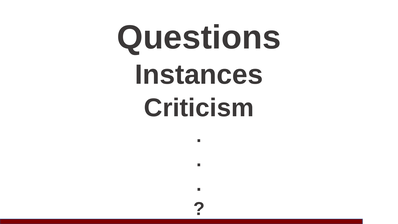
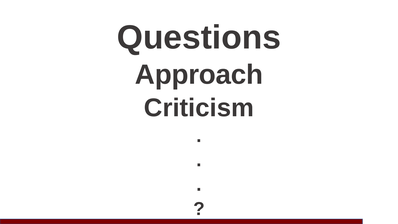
Instances: Instances -> Approach
